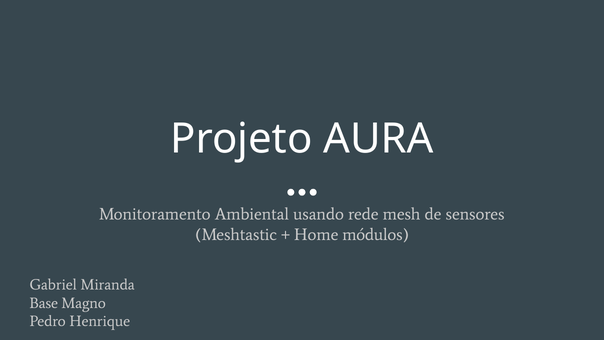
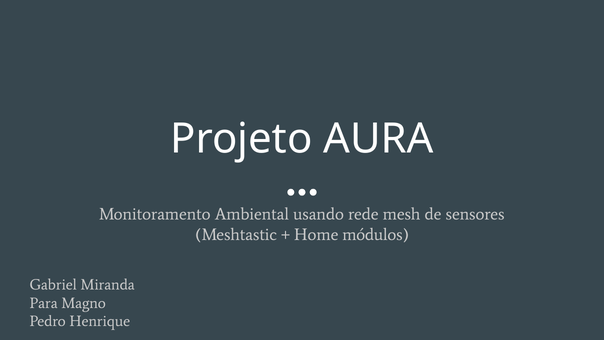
Base: Base -> Para
